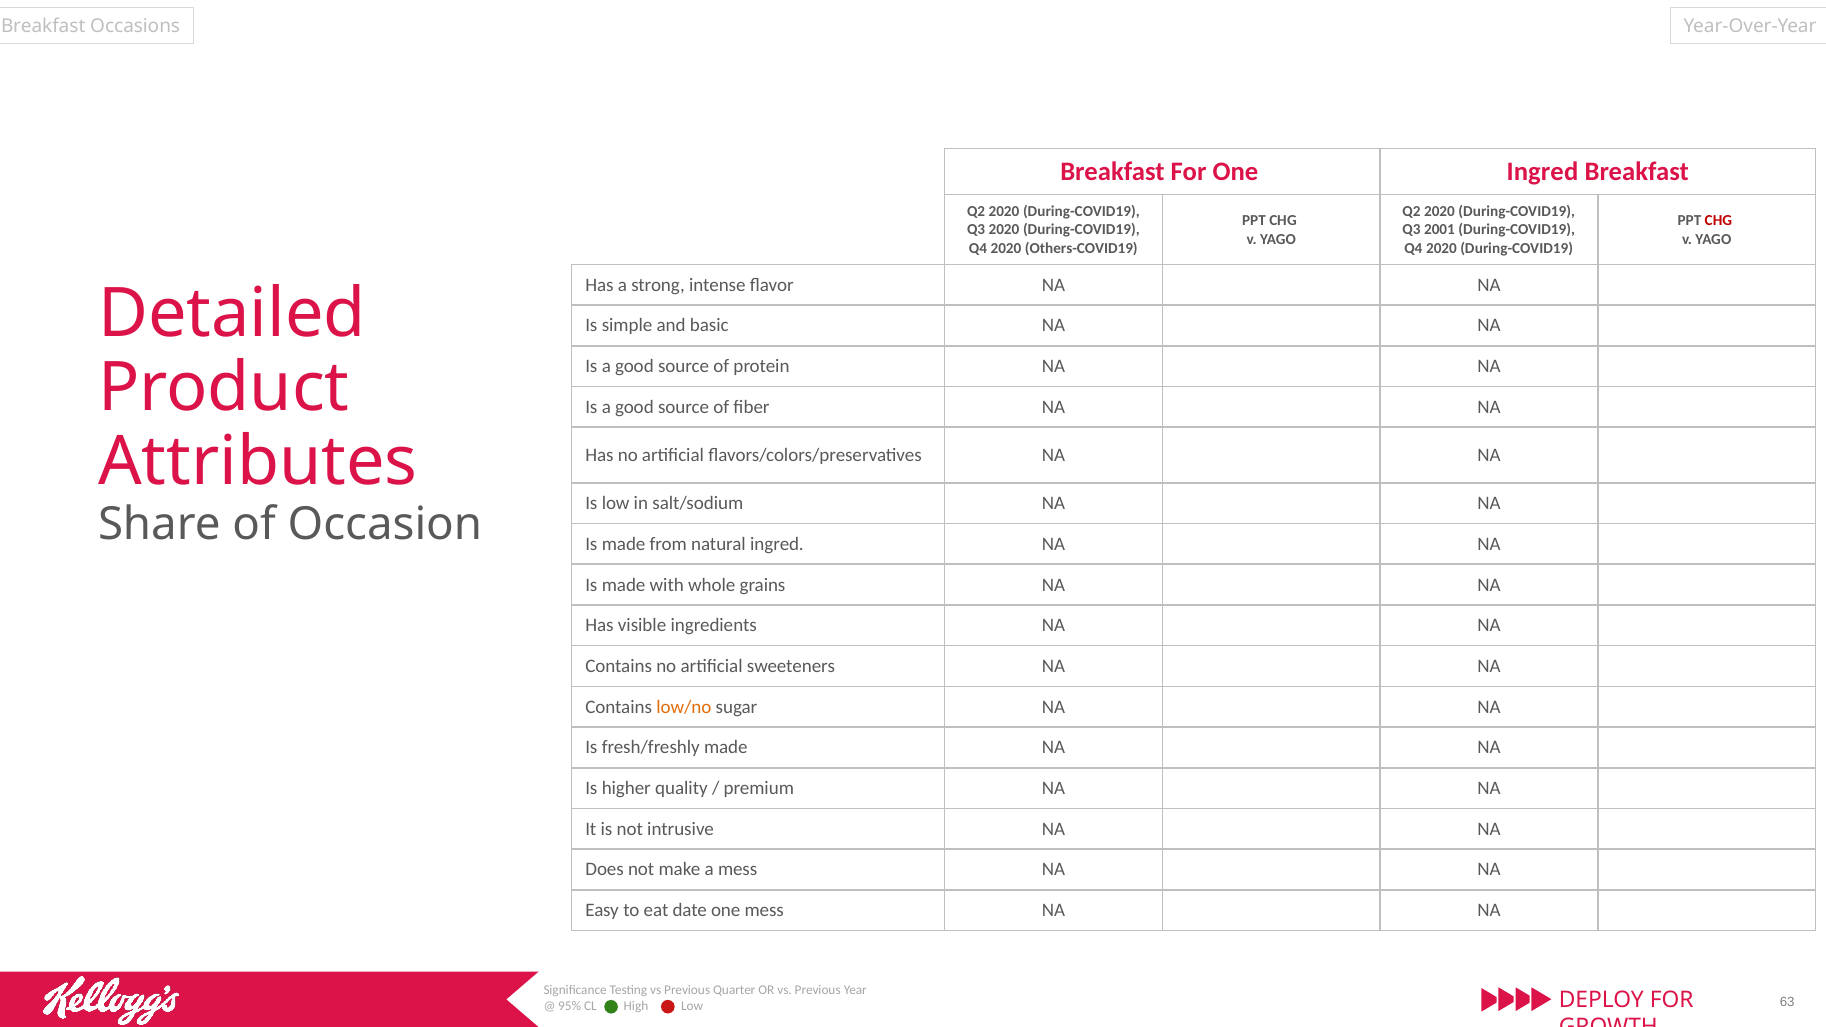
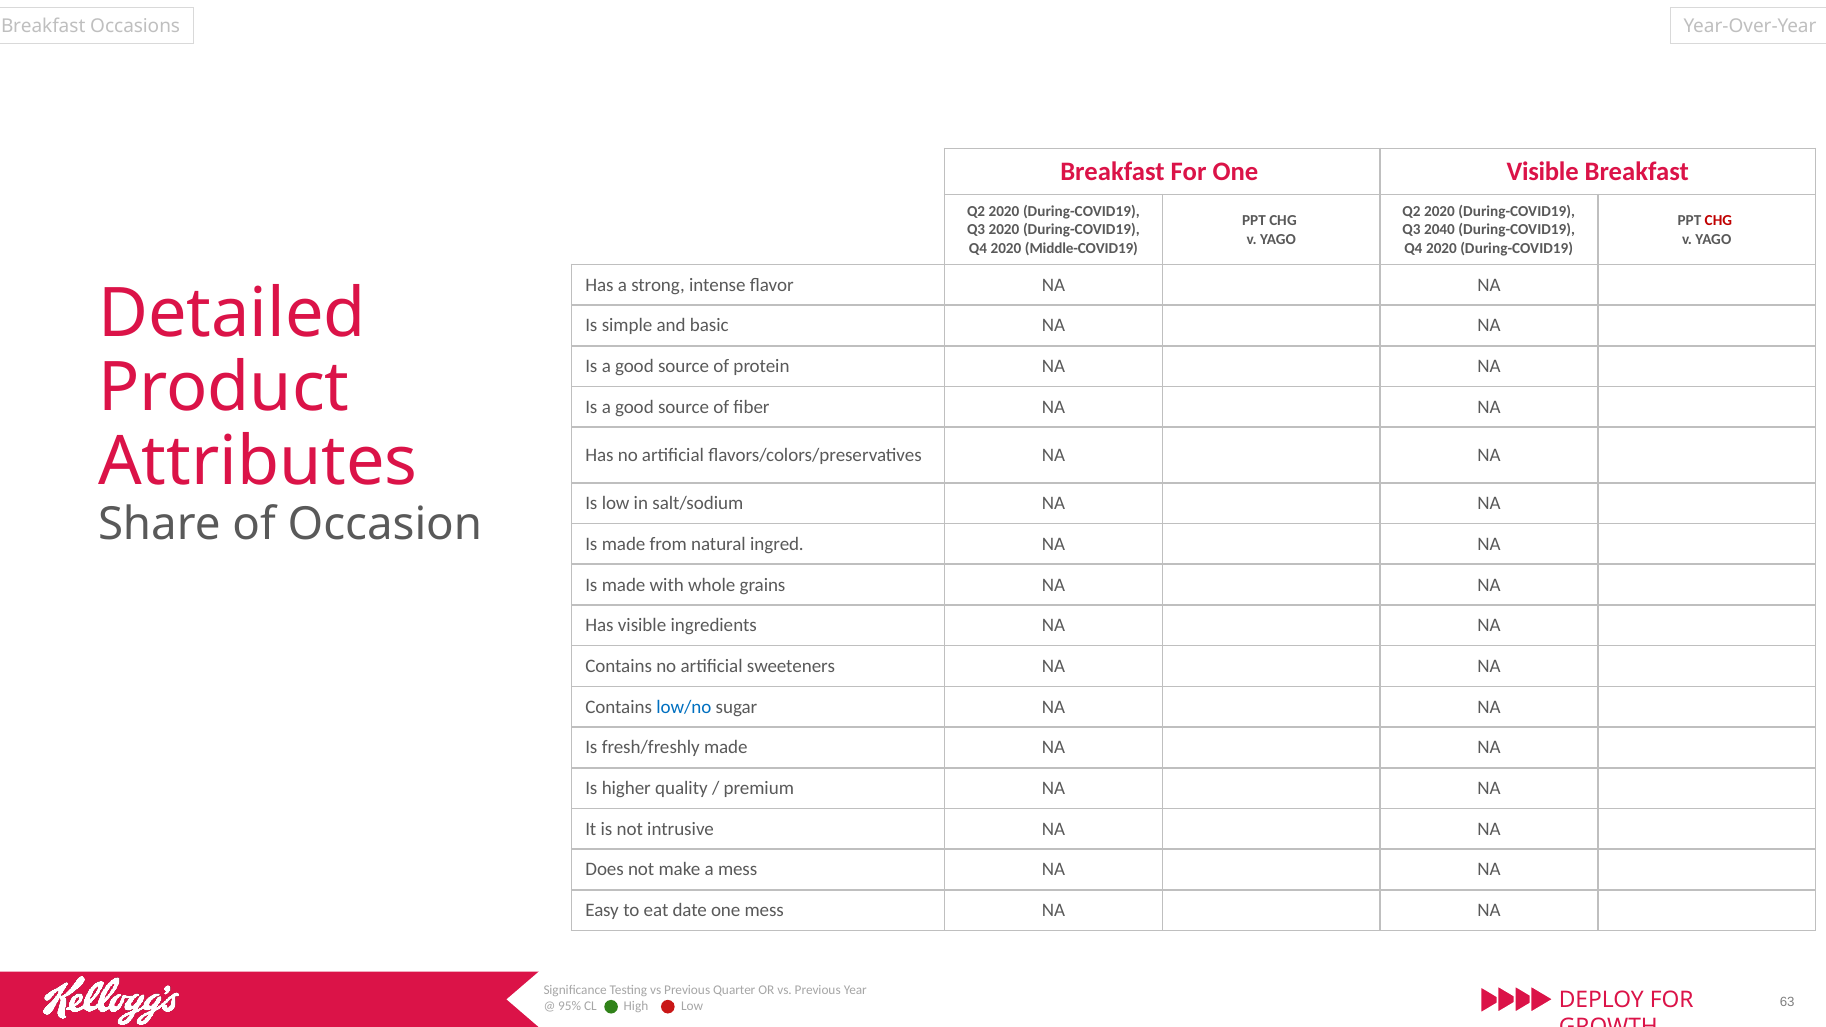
One Ingred: Ingred -> Visible
2001: 2001 -> 2040
Others-COVID19: Others-COVID19 -> Middle-COVID19
low/no colour: orange -> blue
